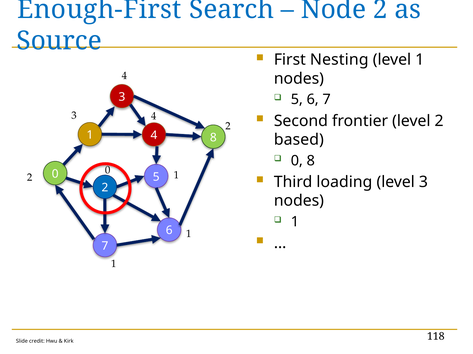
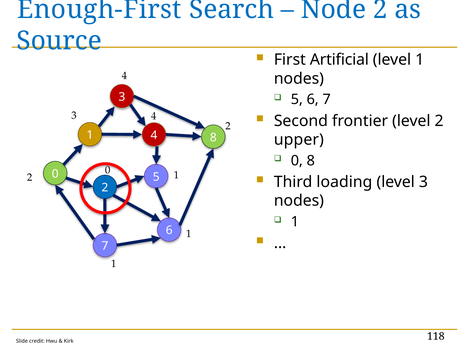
Nesting: Nesting -> Artificial
based: based -> upper
